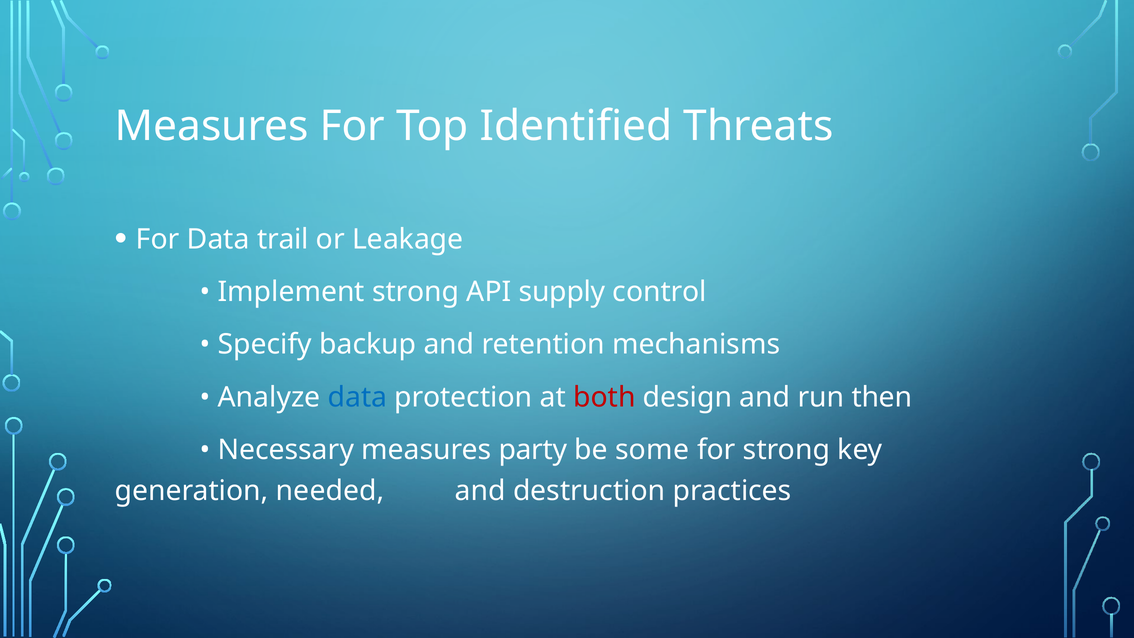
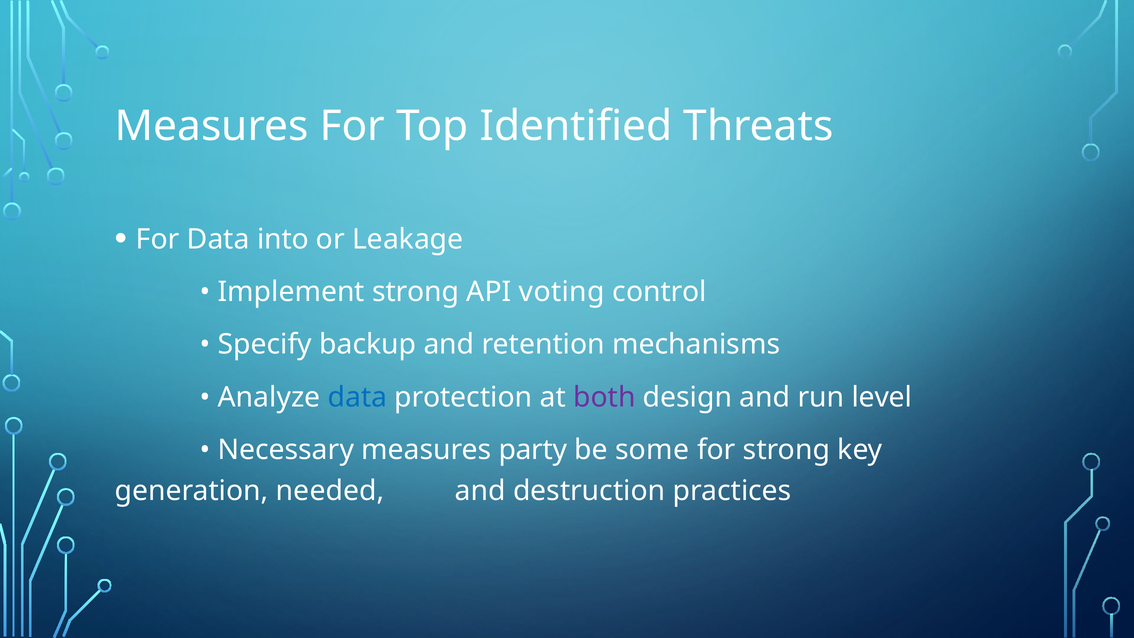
trail: trail -> into
supply: supply -> voting
both colour: red -> purple
then: then -> level
